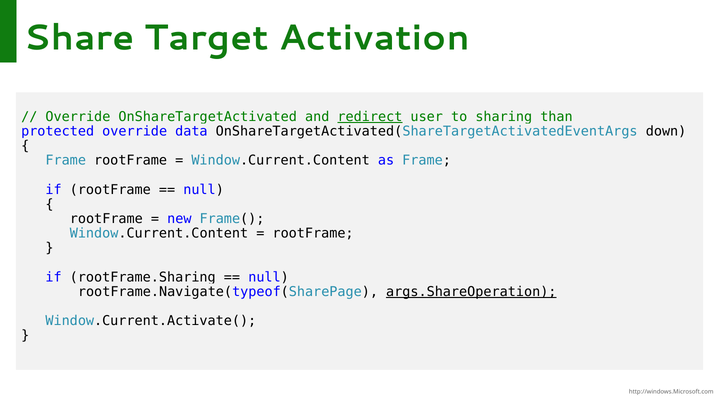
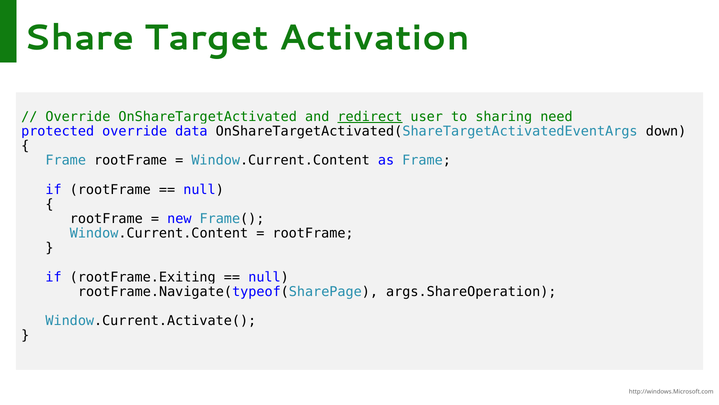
than: than -> need
rootFrame.Sharing: rootFrame.Sharing -> rootFrame.Exiting
args.ShareOperation underline: present -> none
